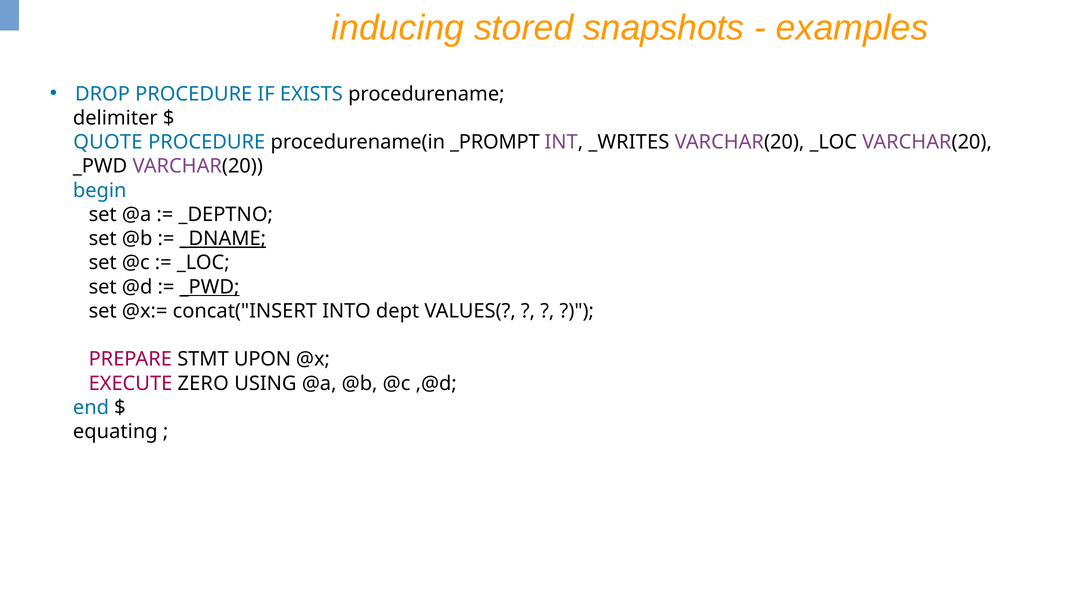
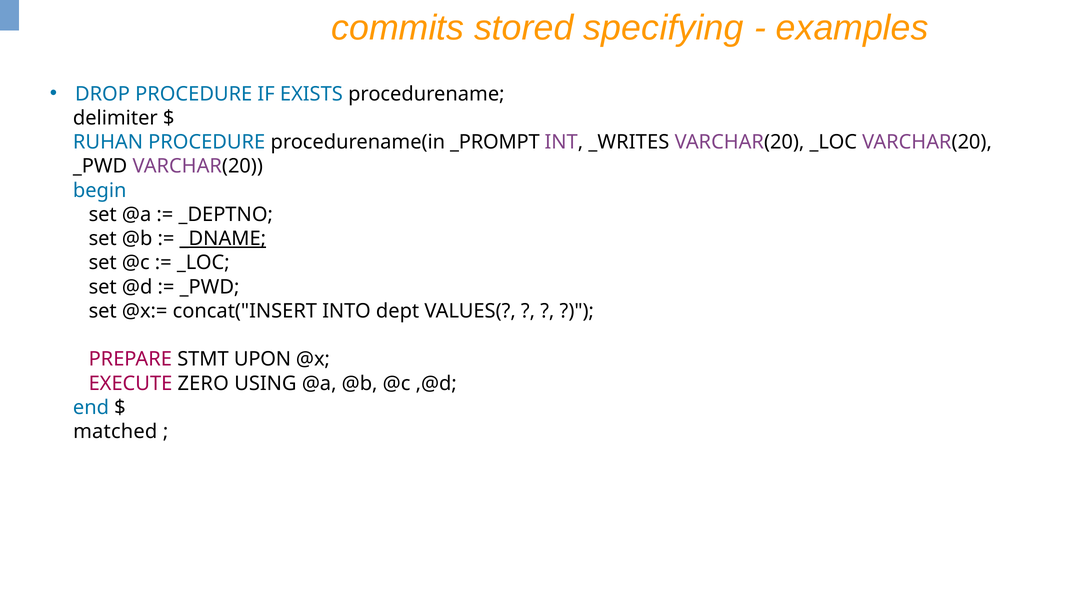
inducing: inducing -> commits
snapshots: snapshots -> specifying
QUOTE: QUOTE -> RUHAN
_PWD at (210, 287) underline: present -> none
equating: equating -> matched
